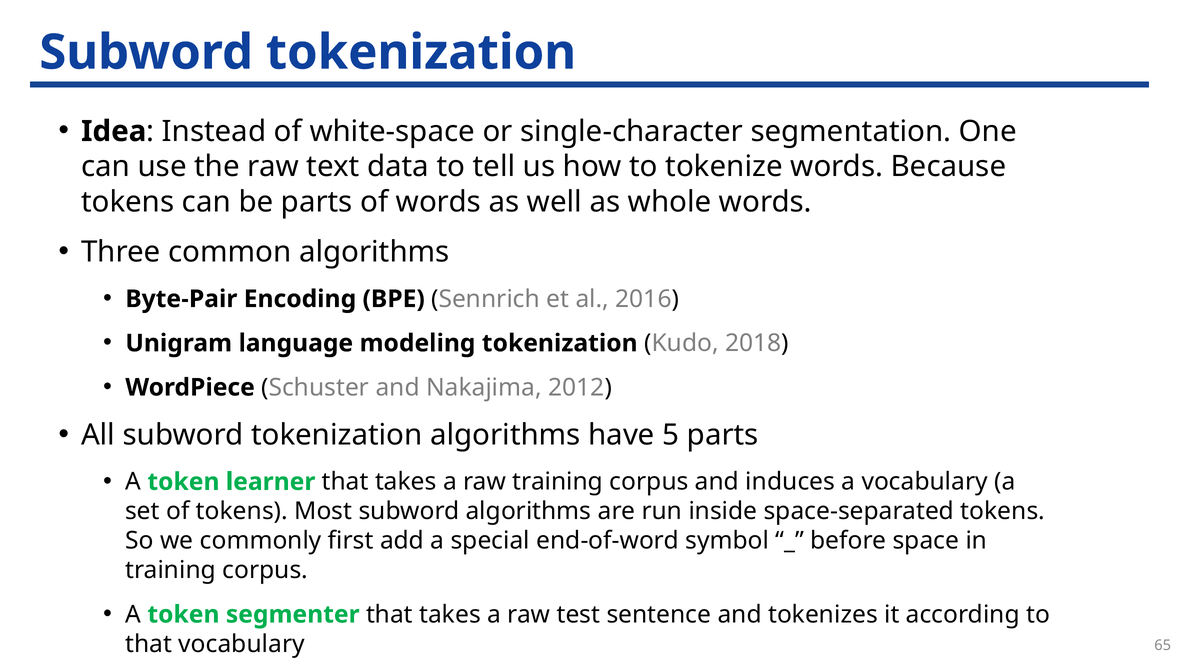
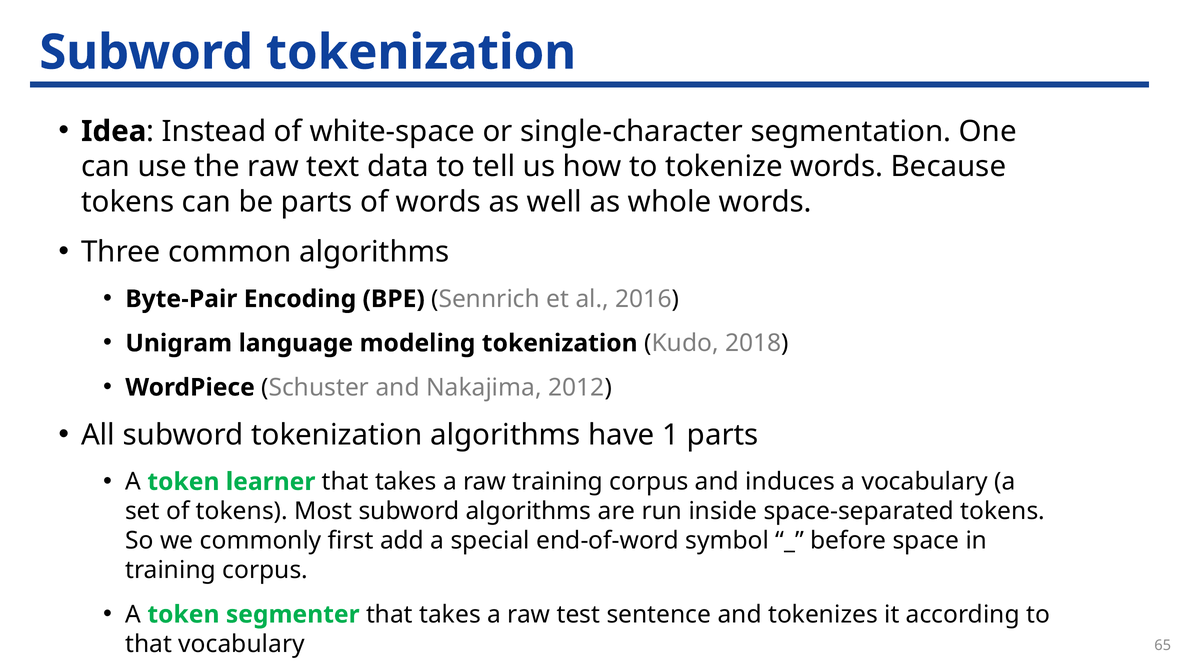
5: 5 -> 1
